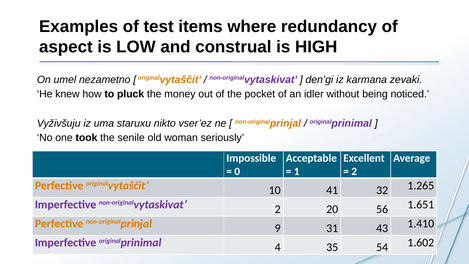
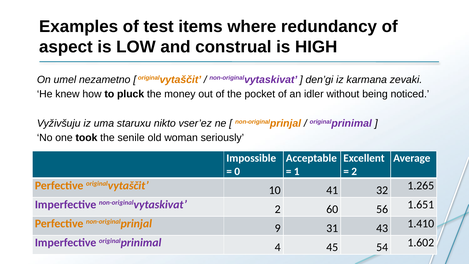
20: 20 -> 60
35: 35 -> 45
